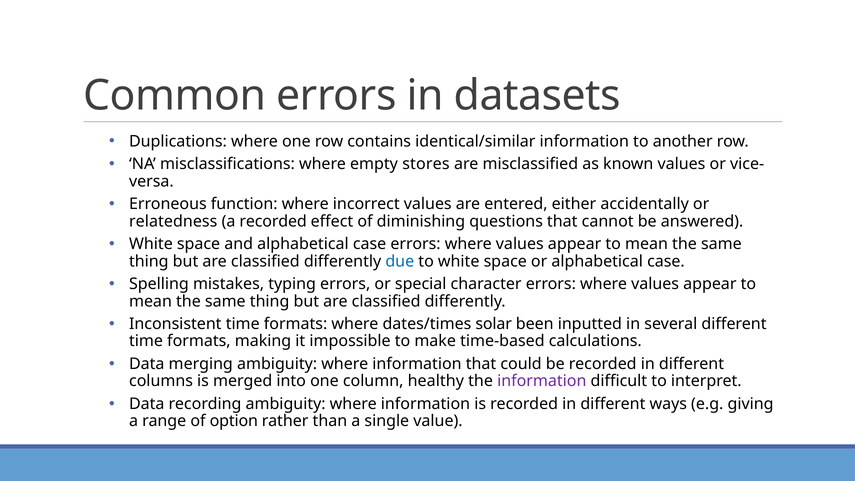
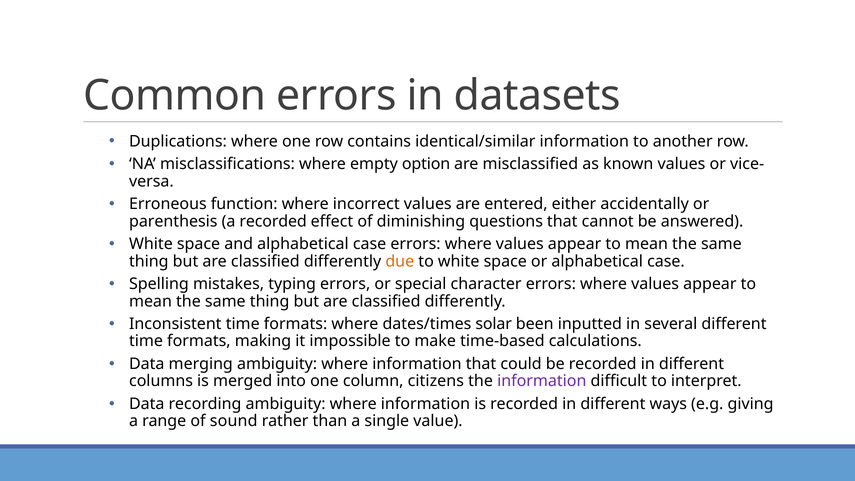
stores: stores -> option
relatedness: relatedness -> parenthesis
due colour: blue -> orange
healthy: healthy -> citizens
option: option -> sound
